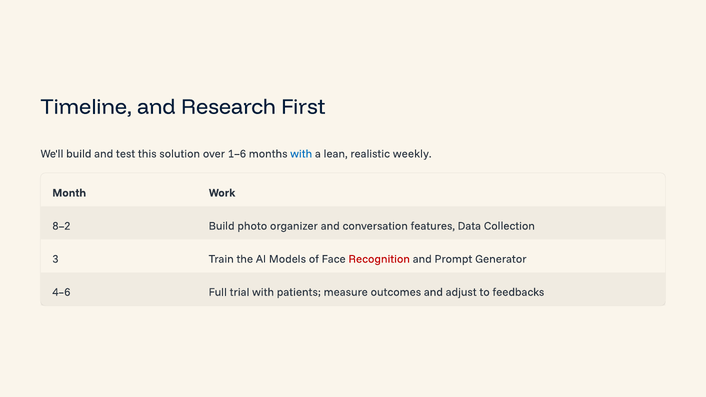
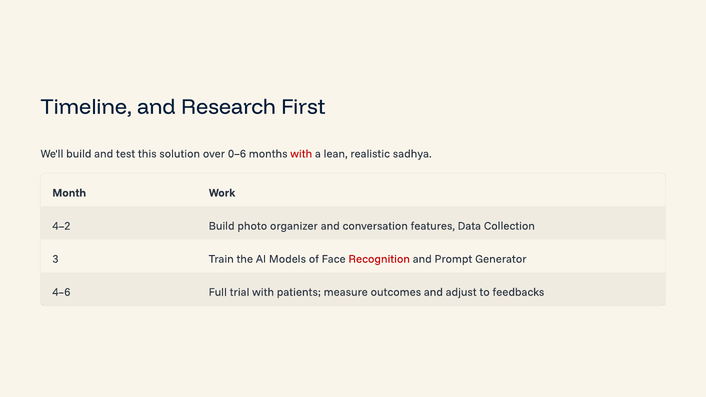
1–6: 1–6 -> 0–6
with at (301, 154) colour: blue -> red
weekly: weekly -> sadhya
8–2: 8–2 -> 4–2
